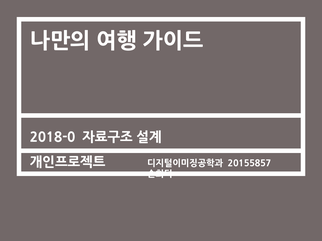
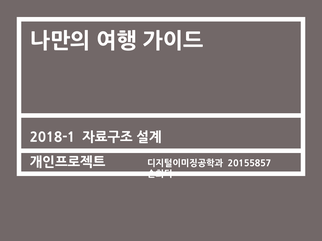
2018-0: 2018-0 -> 2018-1
